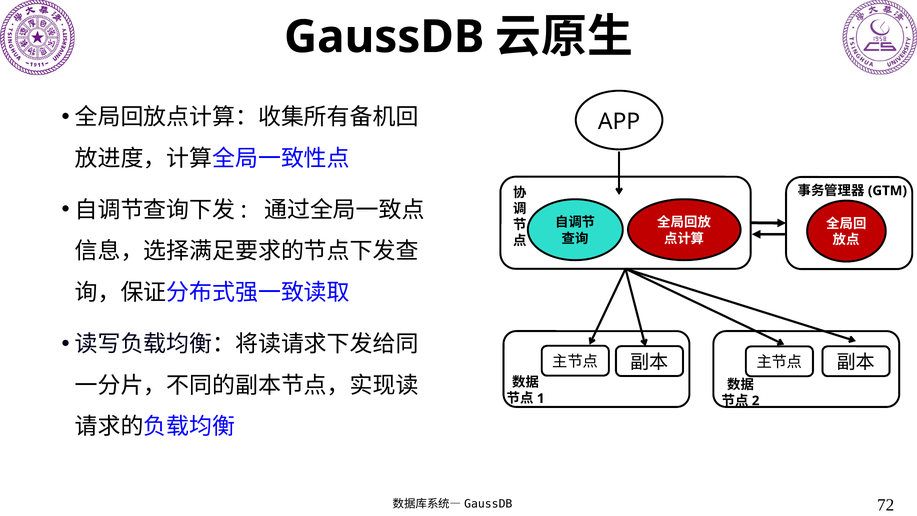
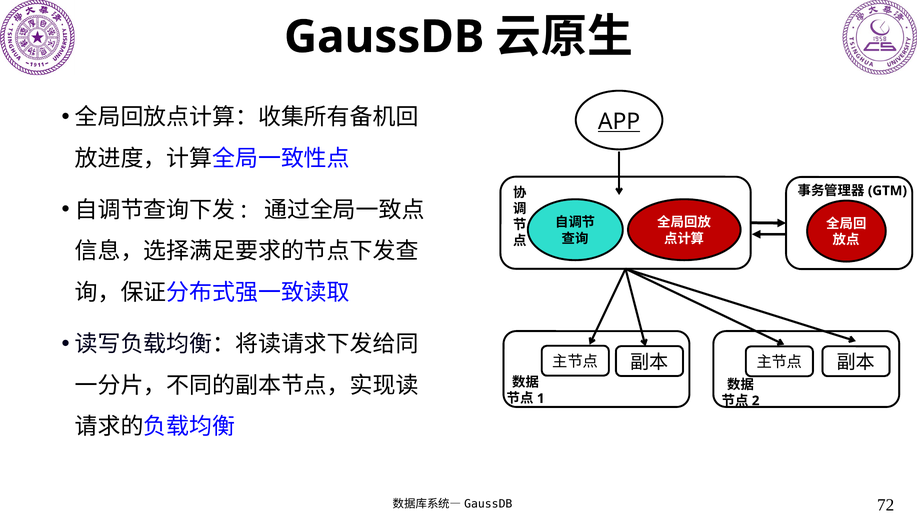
APP underline: none -> present
